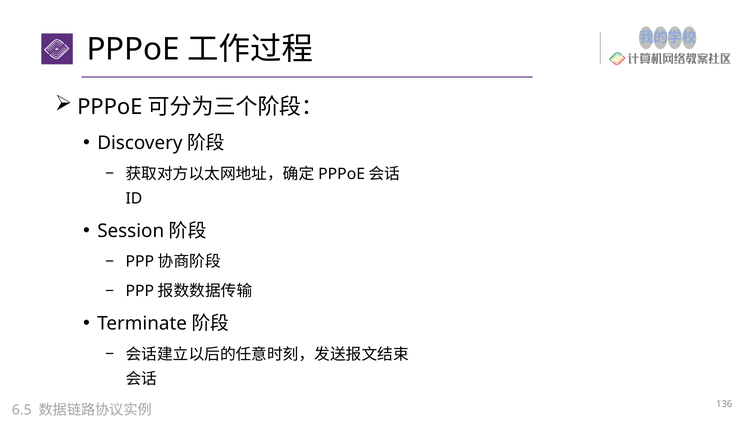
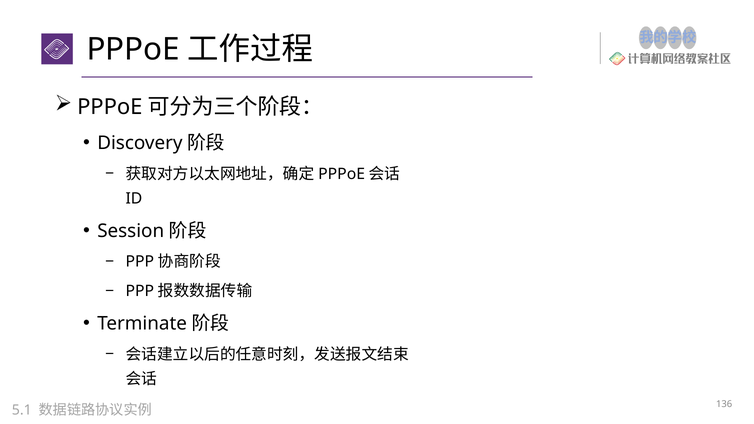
6.5: 6.5 -> 5.1
